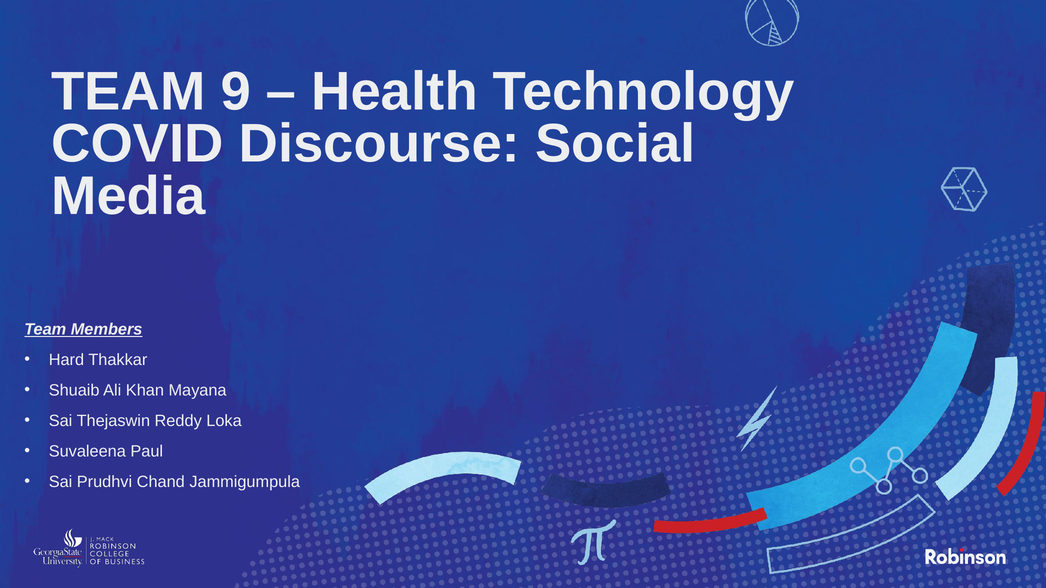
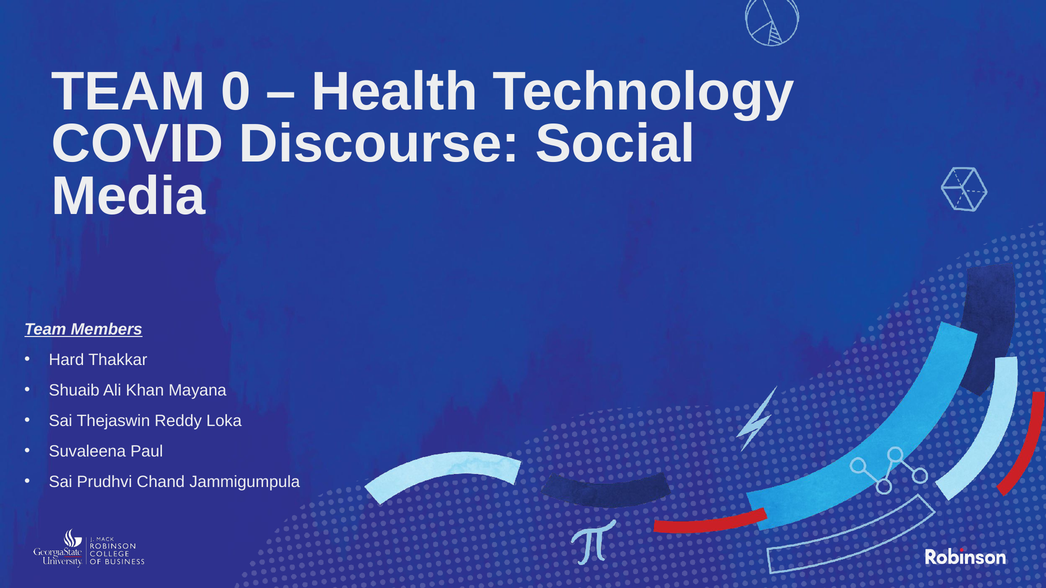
9: 9 -> 0
